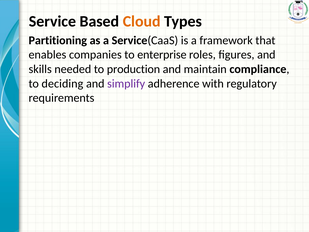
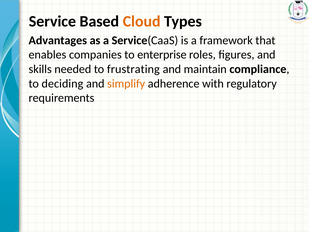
Partitioning: Partitioning -> Advantages
production: production -> frustrating
simplify colour: purple -> orange
